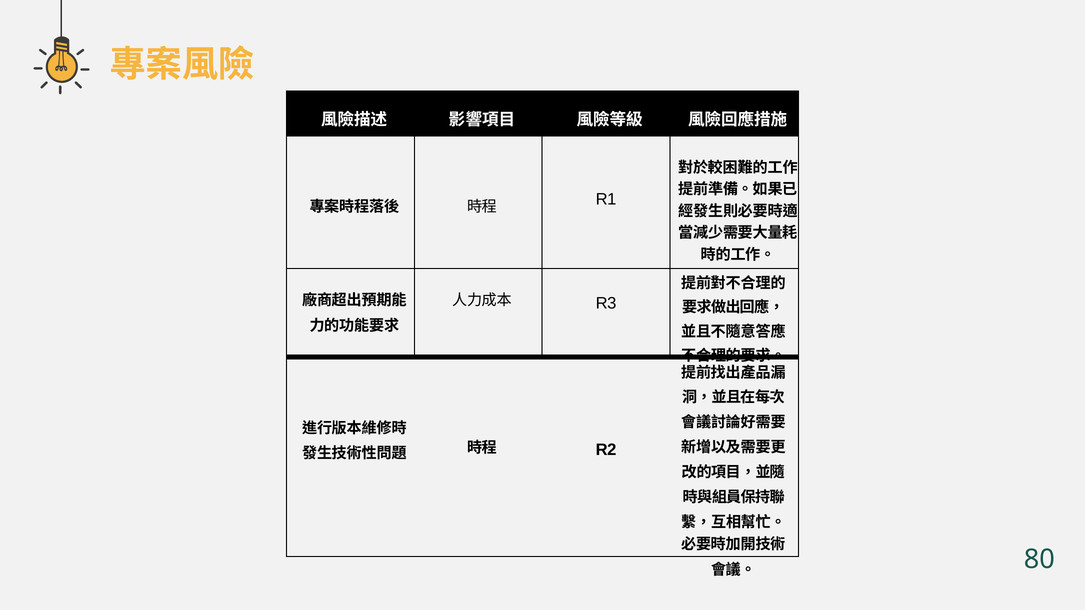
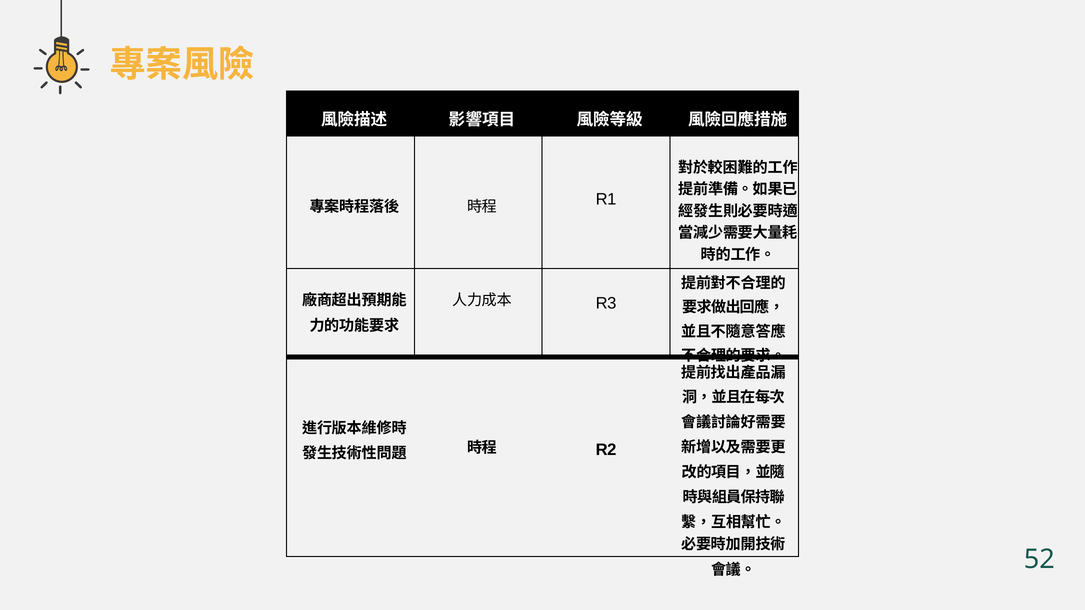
80: 80 -> 52
